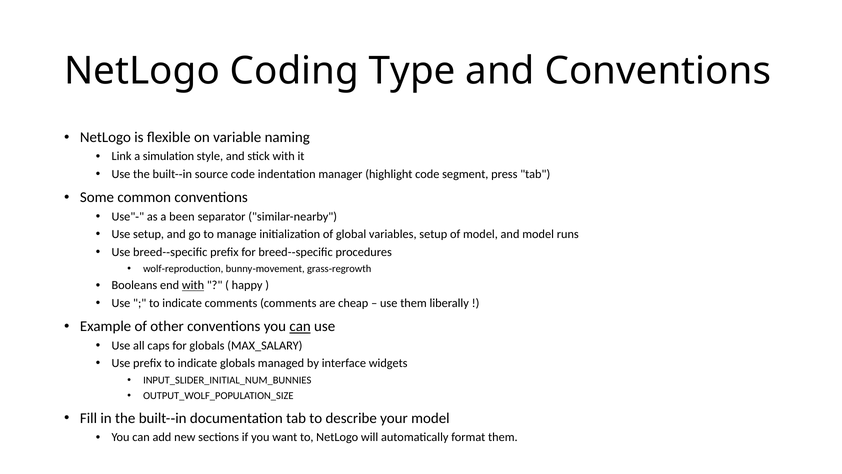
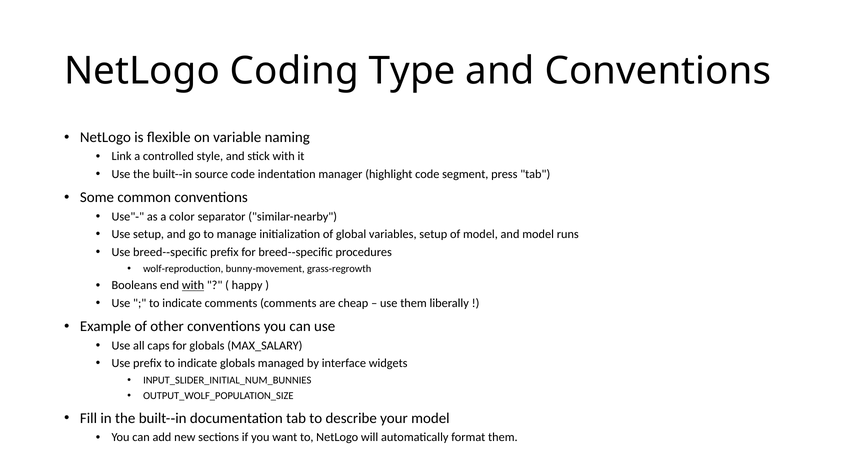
simulation: simulation -> controlled
been: been -> color
can at (300, 326) underline: present -> none
